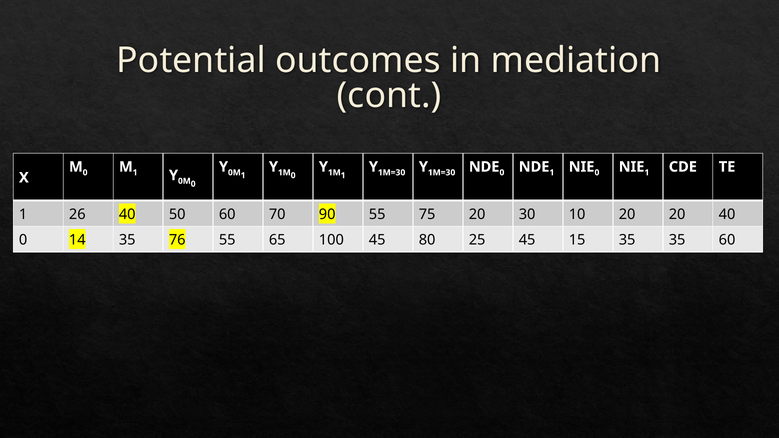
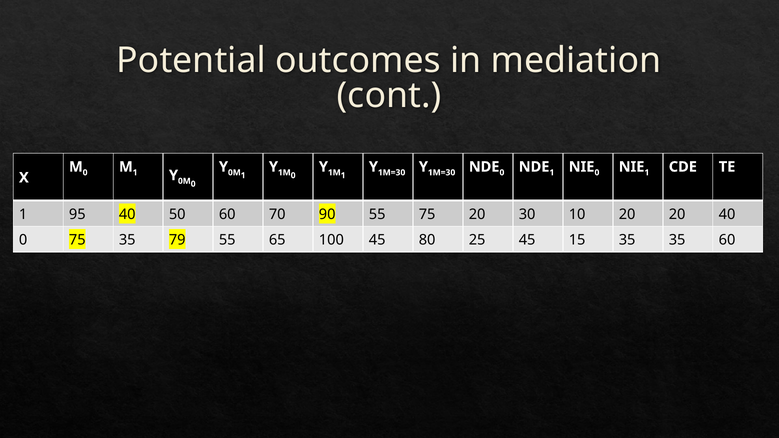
26: 26 -> 95
0 14: 14 -> 75
76: 76 -> 79
